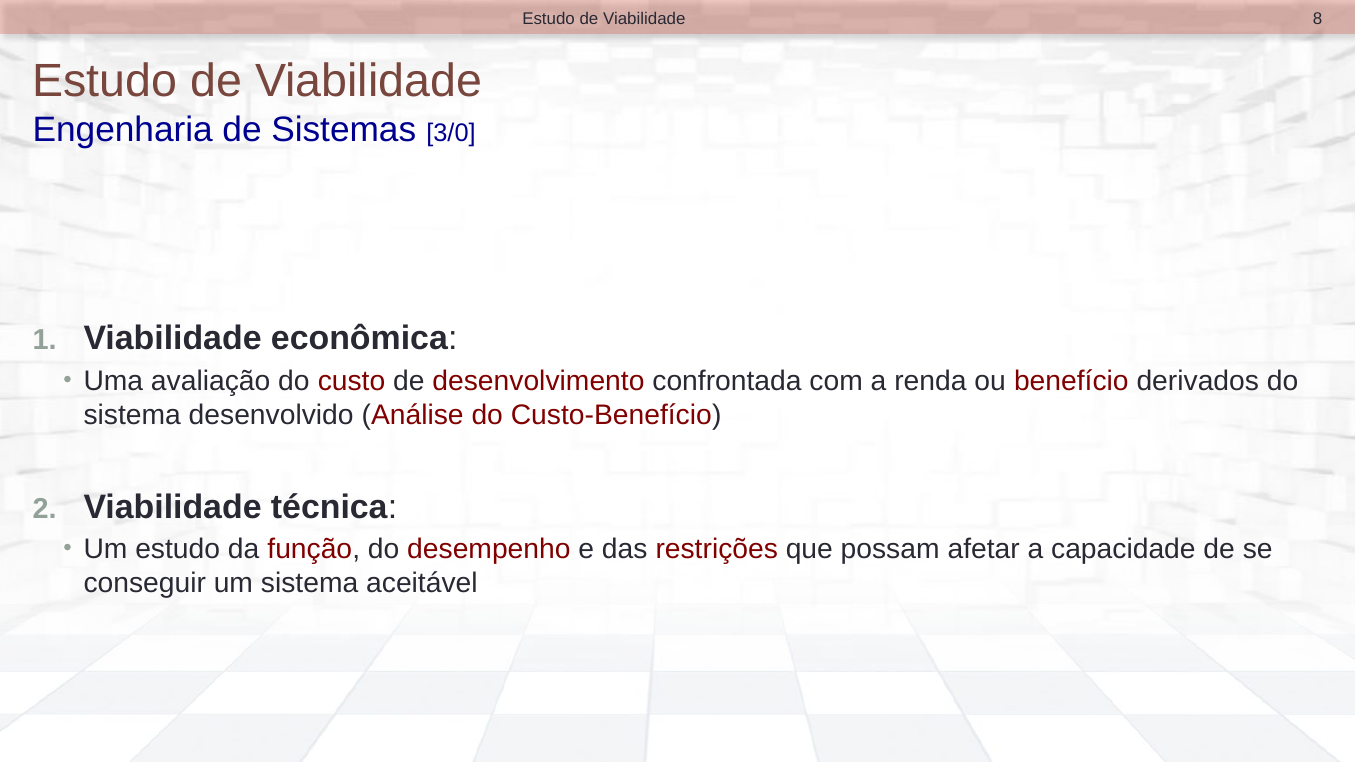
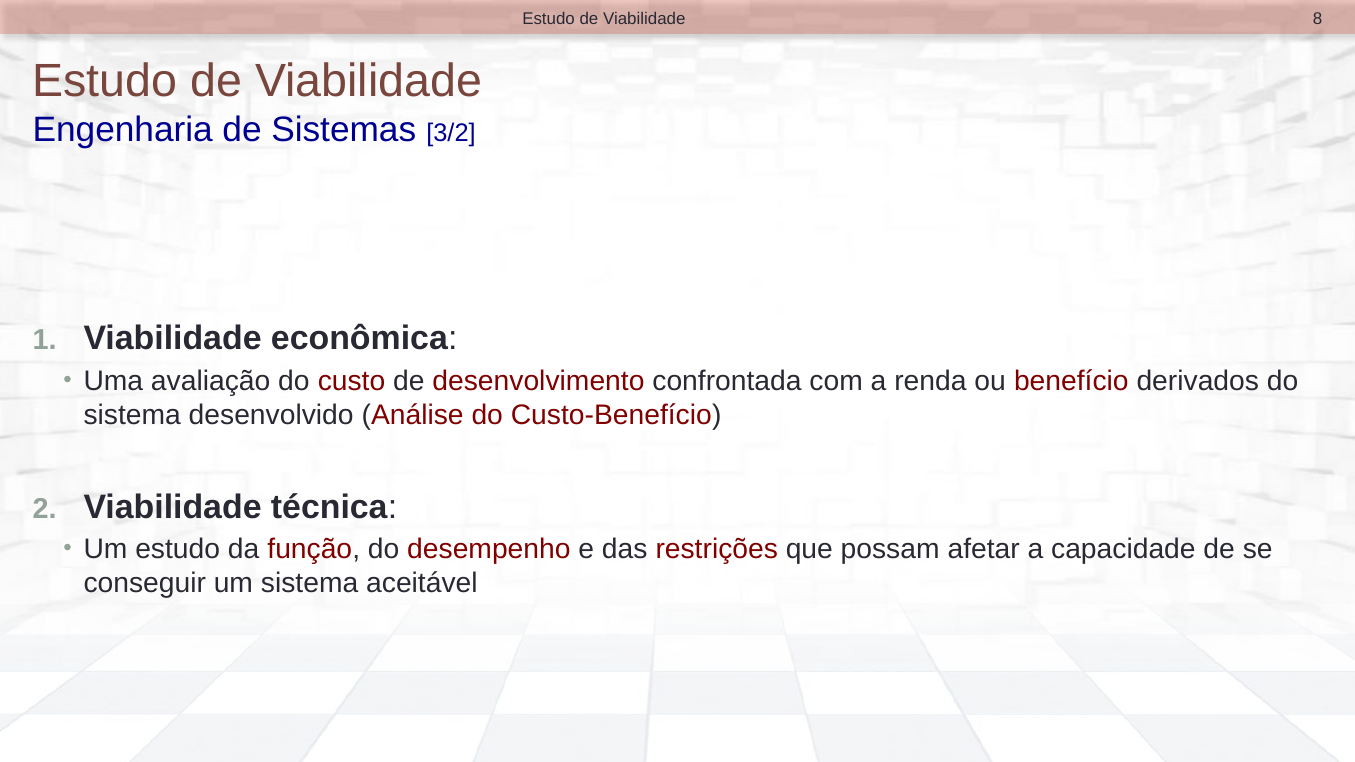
3/0: 3/0 -> 3/2
